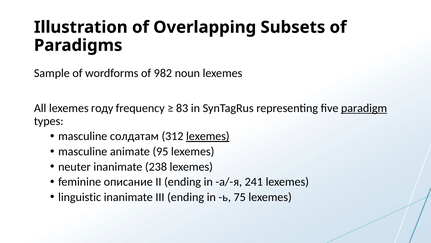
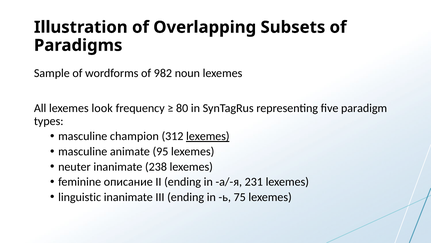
году: году -> look
83: 83 -> 80
paradigm underline: present -> none
солдатам: солдатам -> champion
241: 241 -> 231
